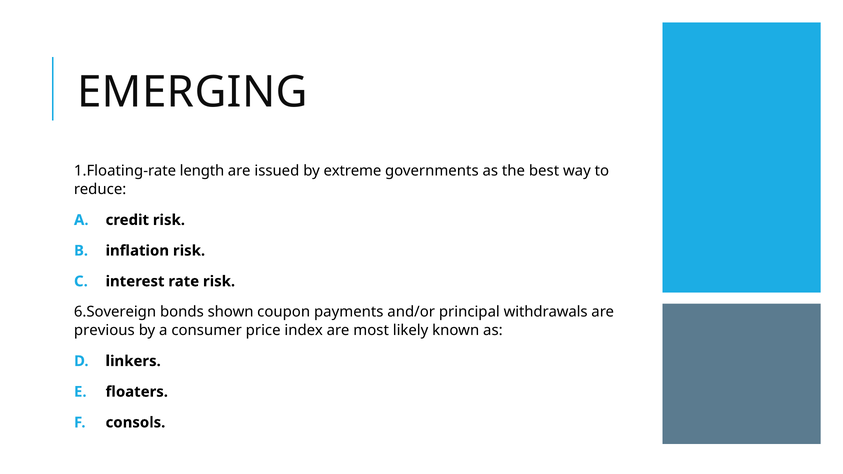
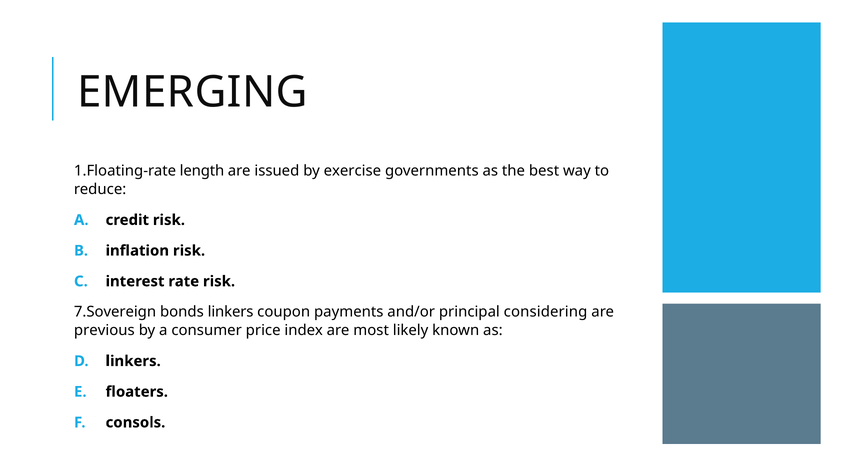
extreme: extreme -> exercise
6.Sovereign: 6.Sovereign -> 7.Sovereign
bonds shown: shown -> linkers
withdrawals: withdrawals -> considering
